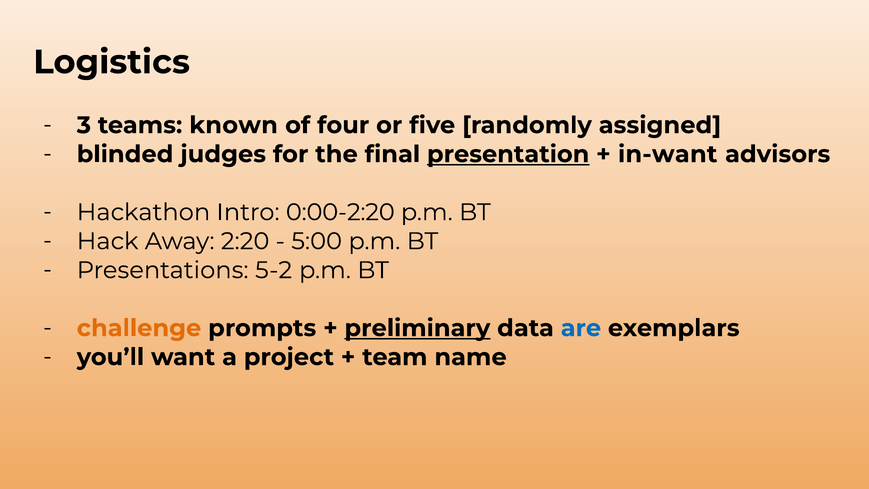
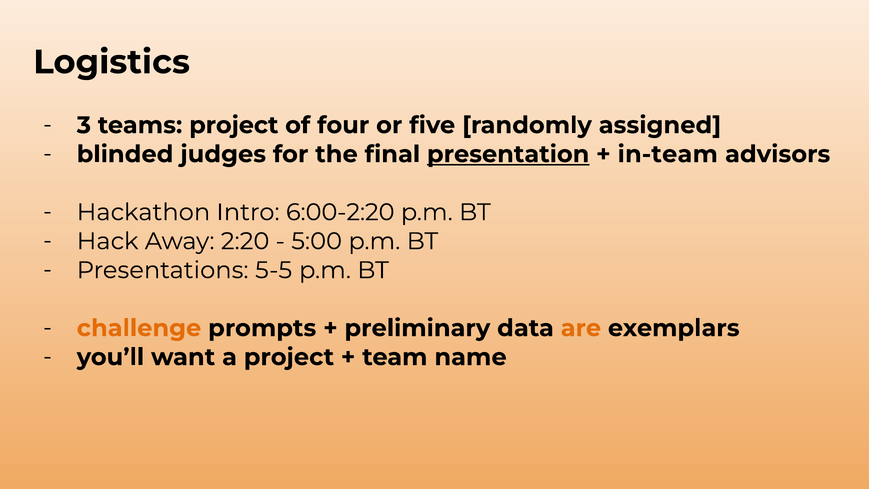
teams known: known -> project
in-want: in-want -> in-team
0:00-2:20: 0:00-2:20 -> 6:00-2:20
5-2: 5-2 -> 5-5
preliminary underline: present -> none
are colour: blue -> orange
